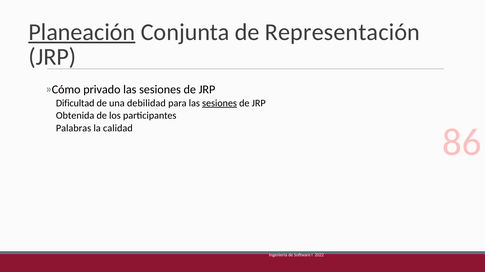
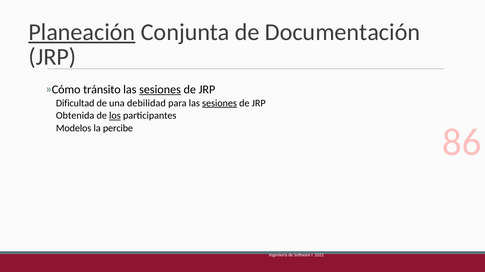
Representación: Representación -> Documentación
privado: privado -> tránsito
sesiones at (160, 89) underline: none -> present
los underline: none -> present
Palabras: Palabras -> Modelos
calidad: calidad -> percibe
